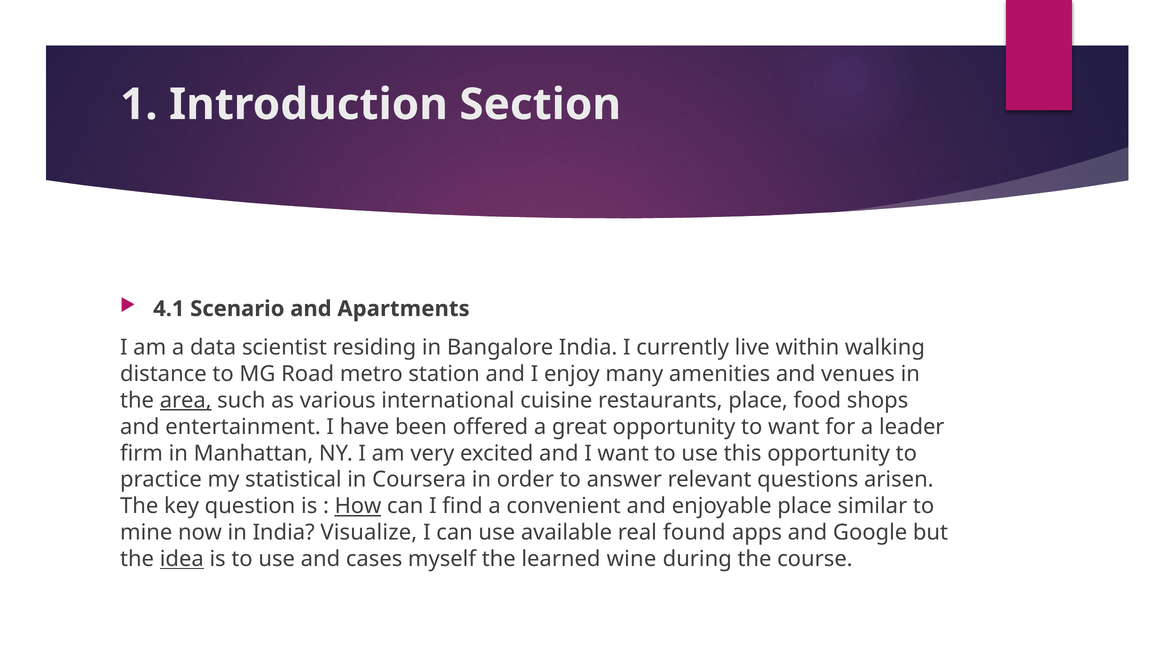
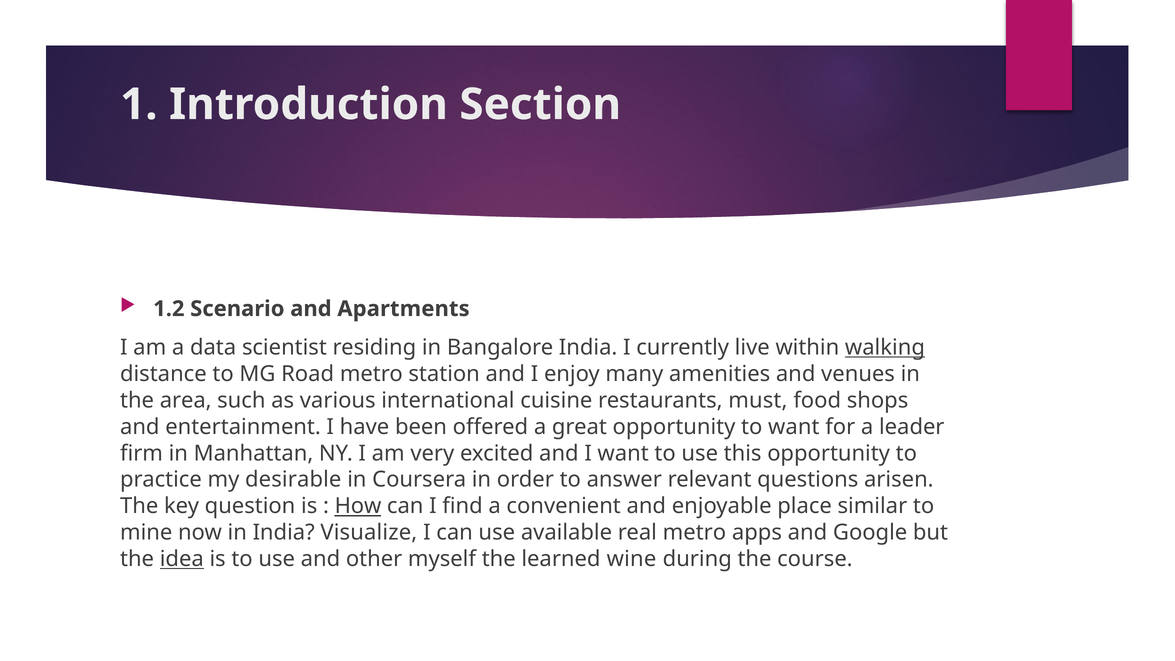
4.1: 4.1 -> 1.2
walking underline: none -> present
area underline: present -> none
restaurants place: place -> must
statistical: statistical -> desirable
real found: found -> metro
cases: cases -> other
